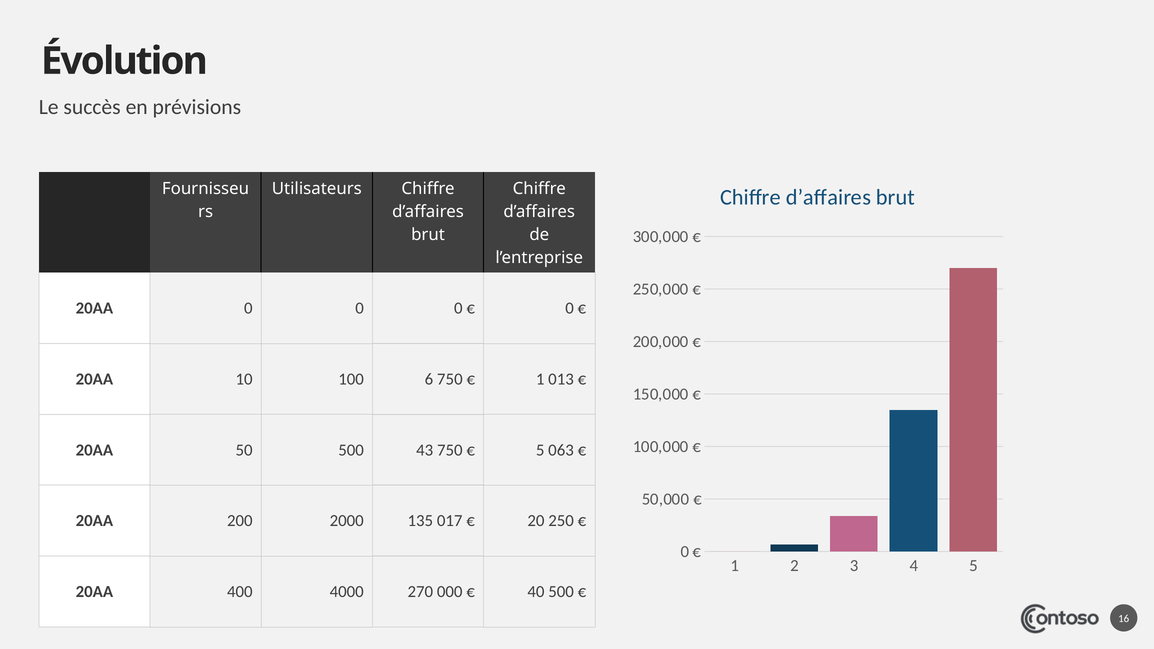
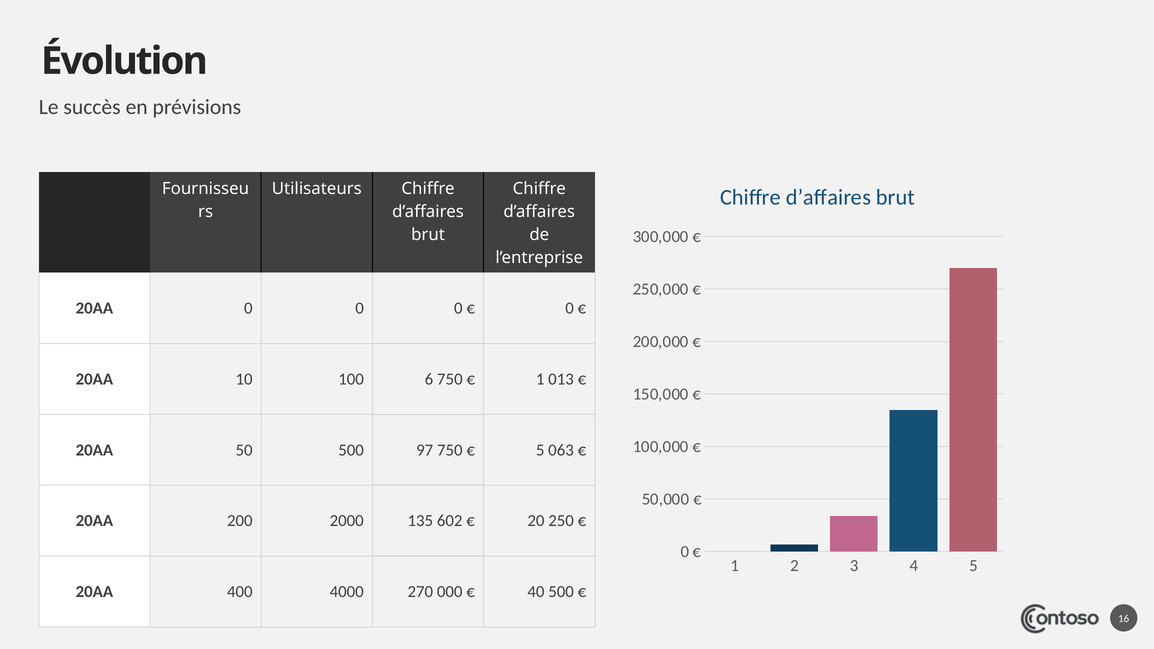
43: 43 -> 97
017: 017 -> 602
